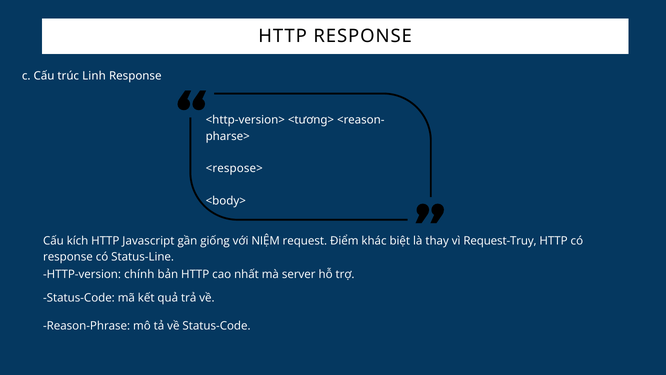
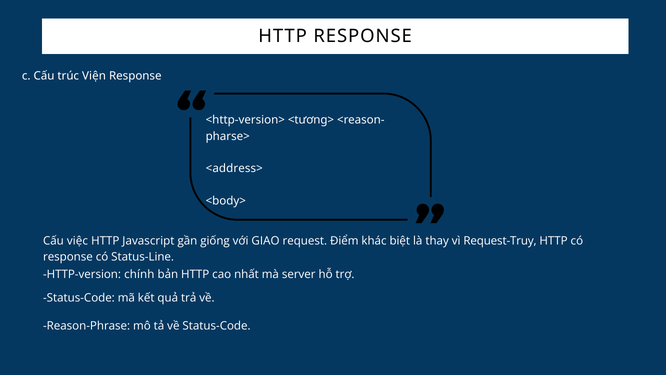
Linh: Linh -> Viện
<respose>: <respose> -> <address>
kích: kích -> việc
NIỆM: NIỆM -> GIAO
